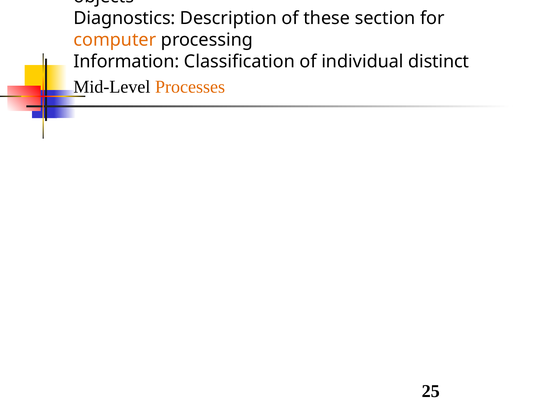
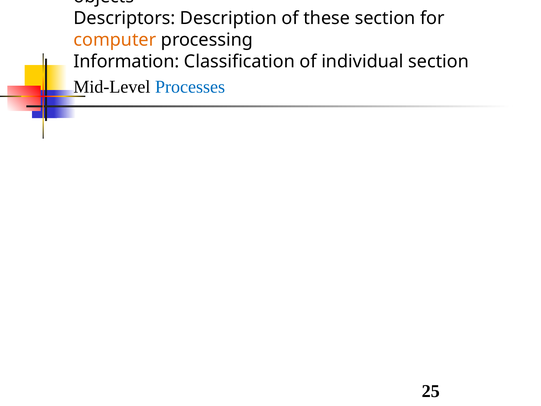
Diagnostics: Diagnostics -> Descriptors
individual distinct: distinct -> section
Processes colour: orange -> blue
